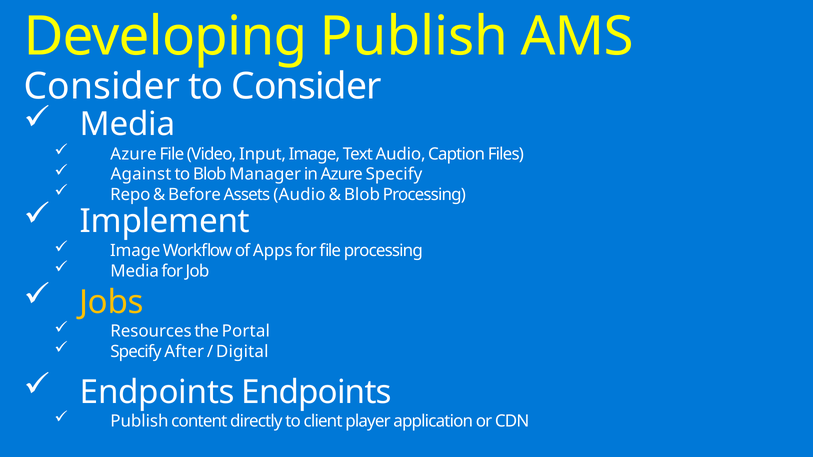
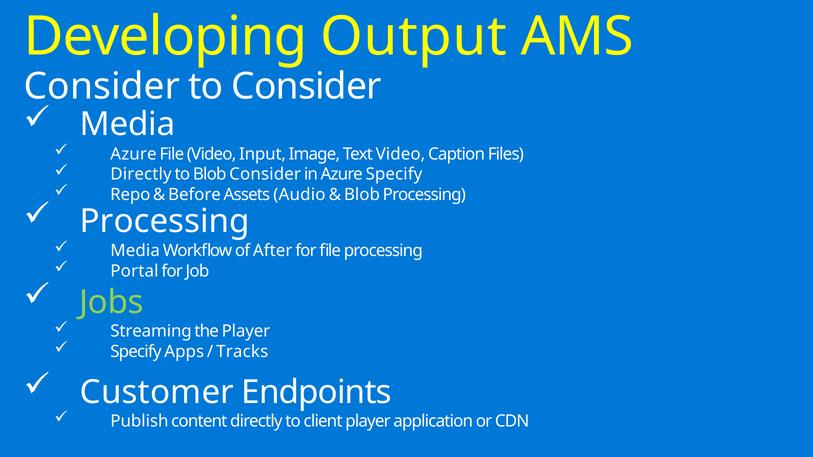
Developing Publish: Publish -> Output
Text Audio: Audio -> Video
Against at (141, 174): Against -> Directly
Blob Manager: Manager -> Consider
Implement at (165, 221): Implement -> Processing
Image at (135, 251): Image -> Media
Apps: Apps -> After
Media at (135, 271): Media -> Portal
Jobs colour: yellow -> light green
Resources: Resources -> Streaming
the Portal: Portal -> Player
After: After -> Apps
Digital: Digital -> Tracks
Endpoints at (157, 392): Endpoints -> Customer
